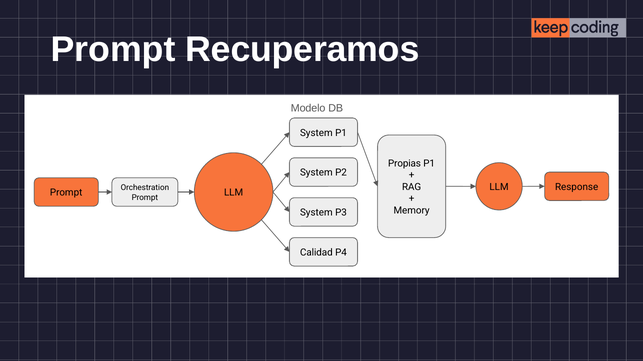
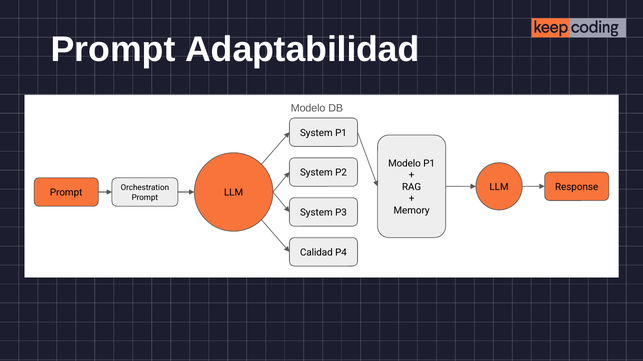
Recuperamos: Recuperamos -> Adaptabilidad
Propias at (405, 164): Propias -> Modelo
